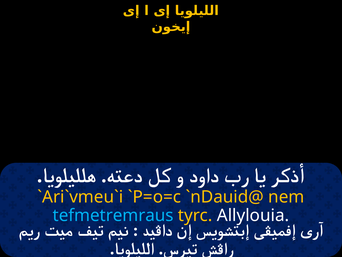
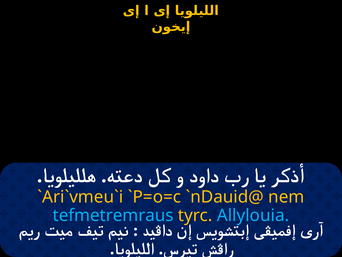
Allylouia colour: white -> light blue
